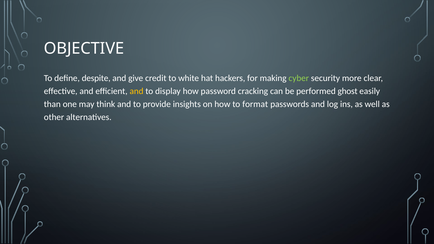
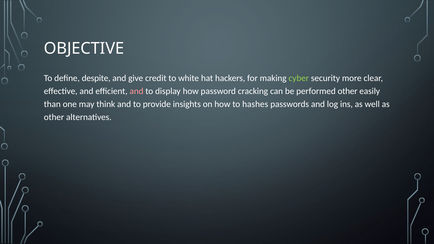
and at (137, 91) colour: yellow -> pink
performed ghost: ghost -> other
format: format -> hashes
